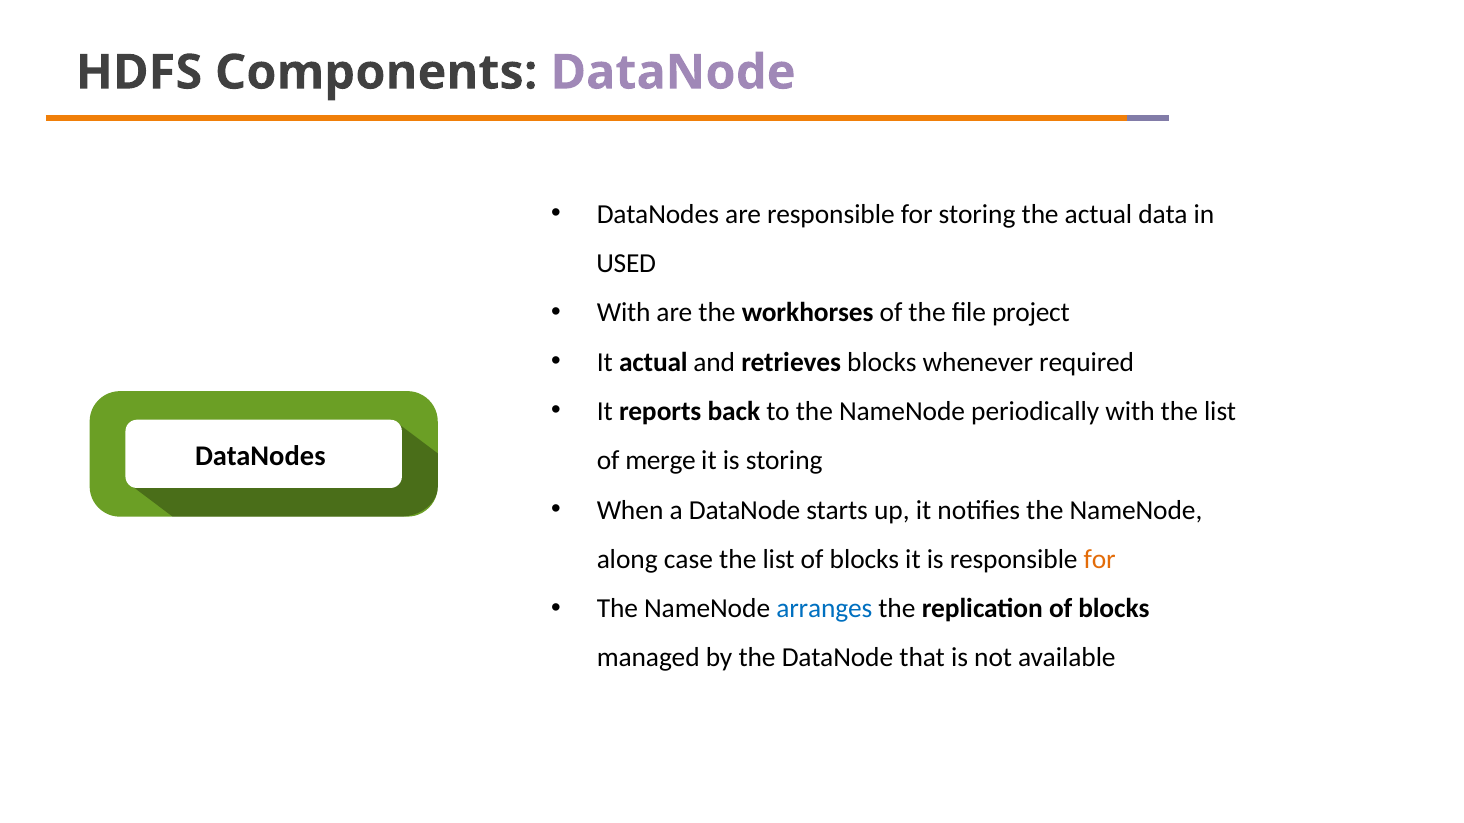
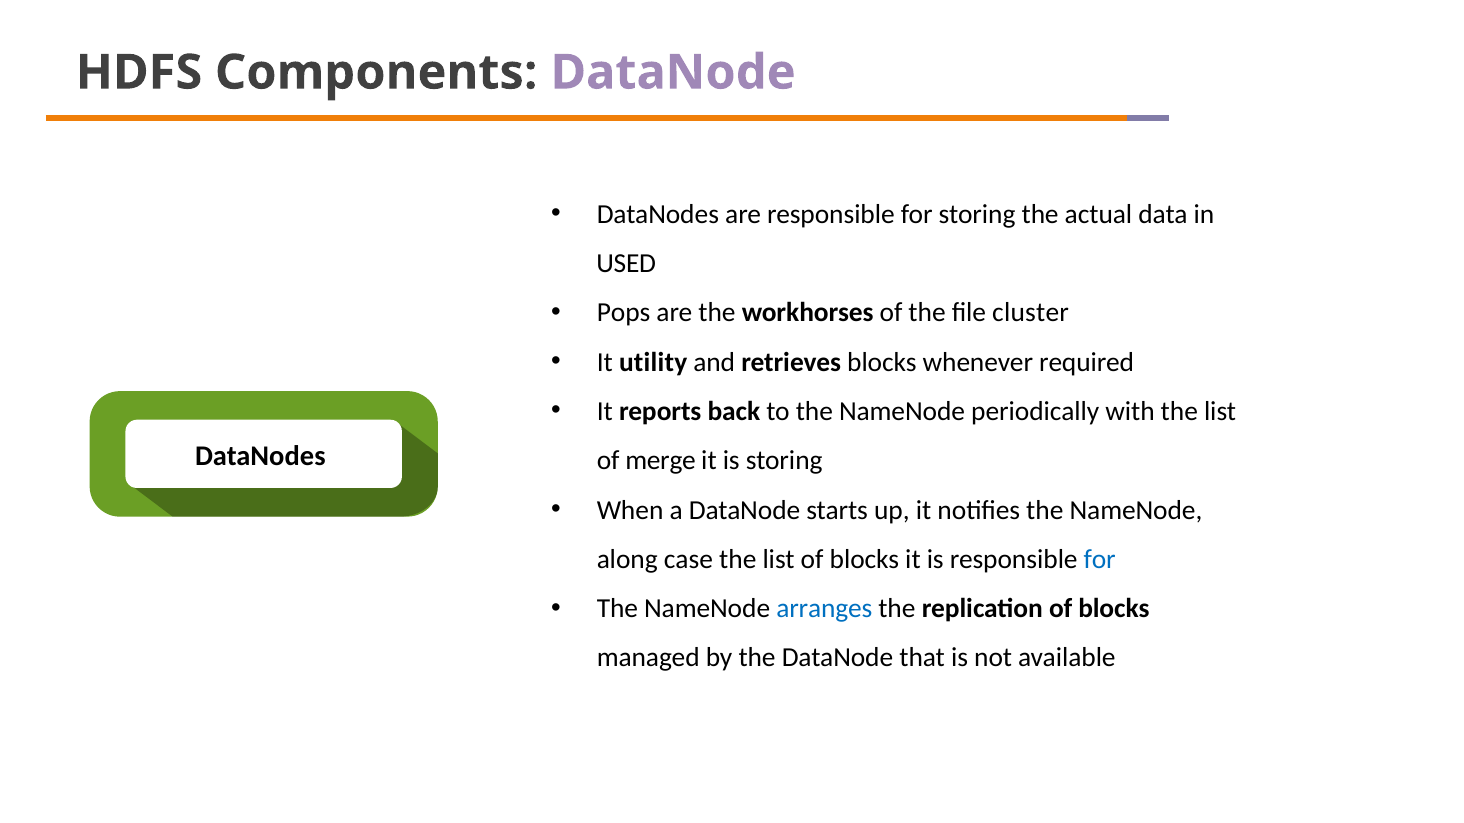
With at (624, 313): With -> Pops
project: project -> cluster
It actual: actual -> utility
for at (1100, 560) colour: orange -> blue
